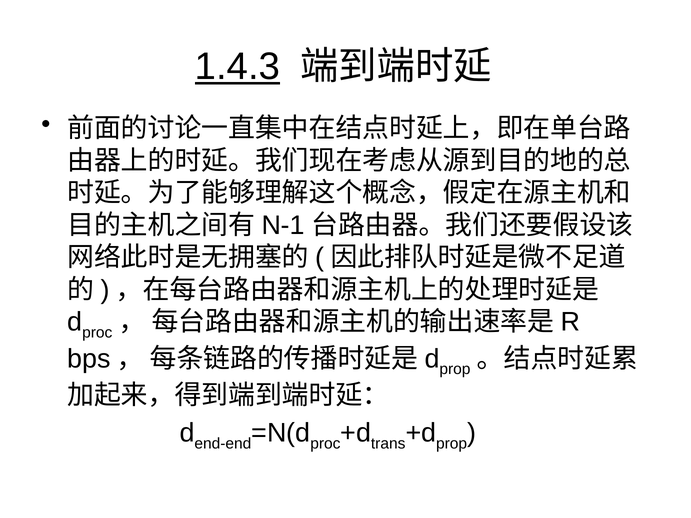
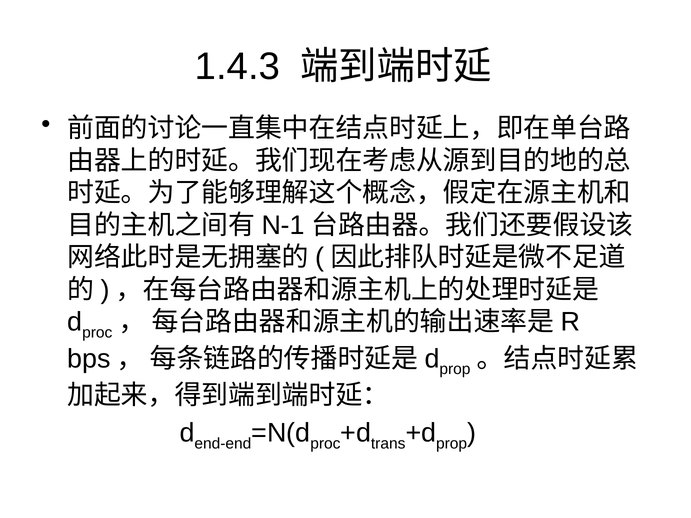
1.4.3 underline: present -> none
